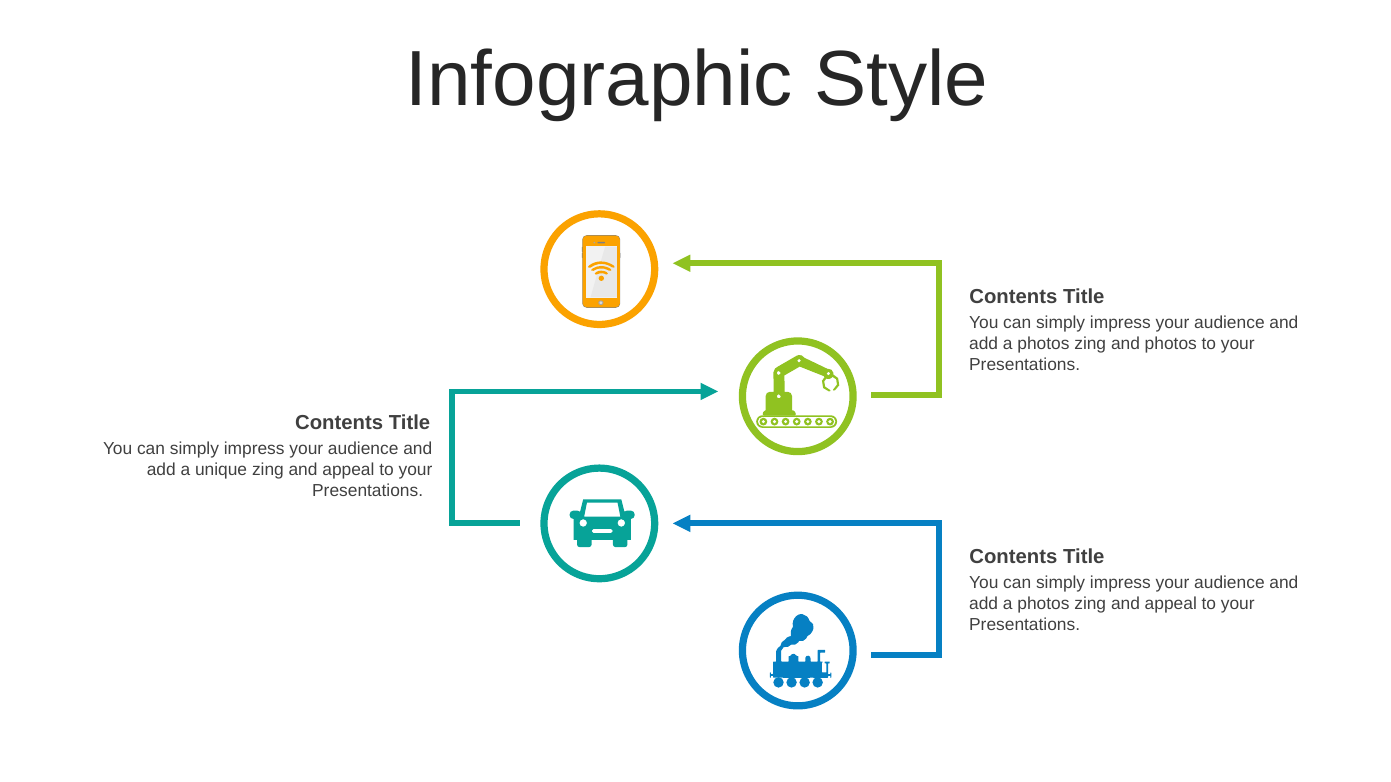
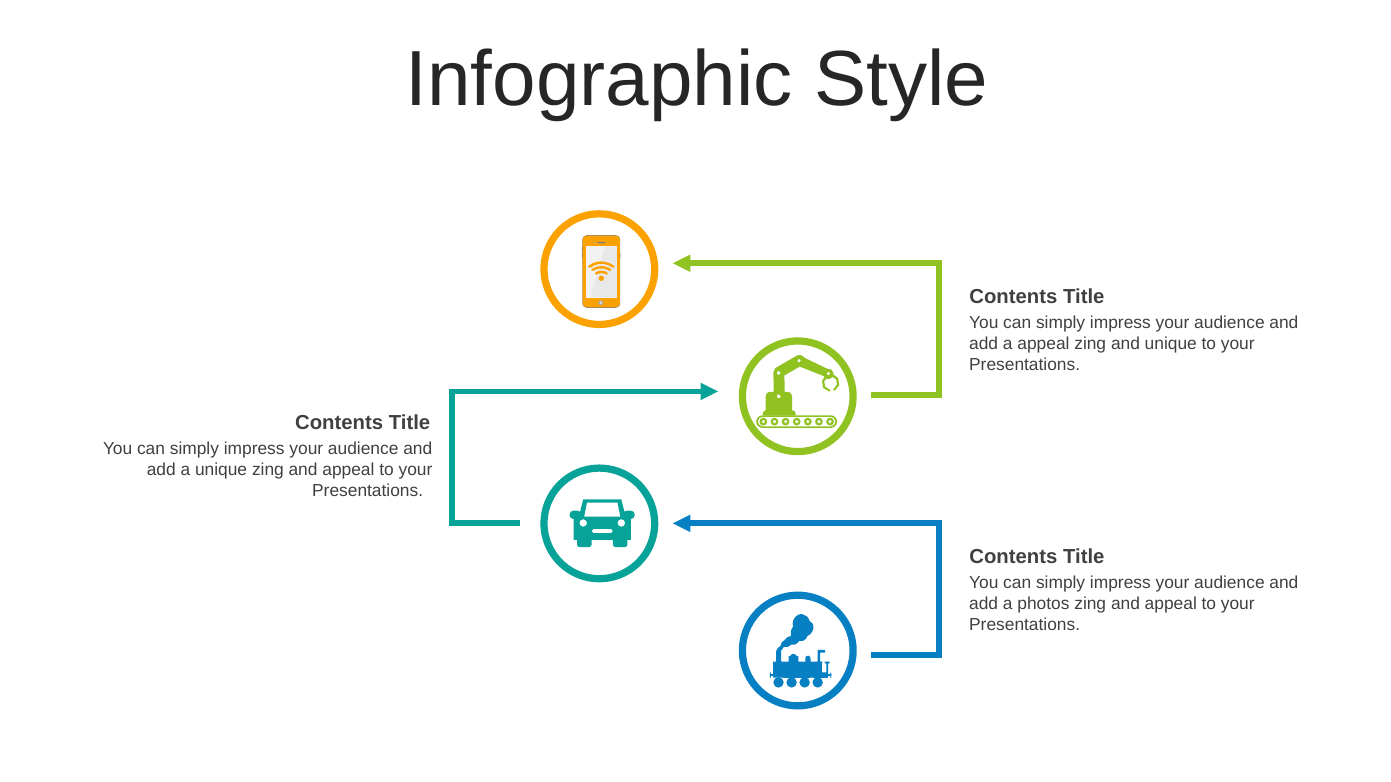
photos at (1043, 344): photos -> appeal
and photos: photos -> unique
